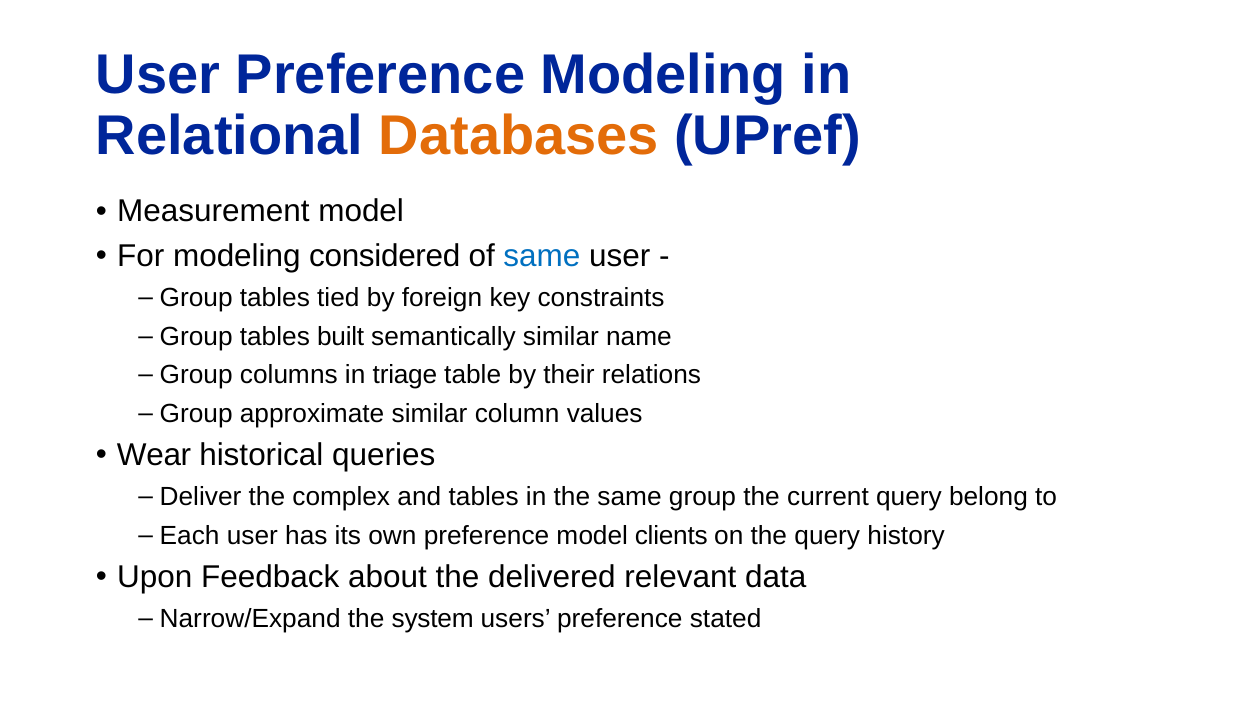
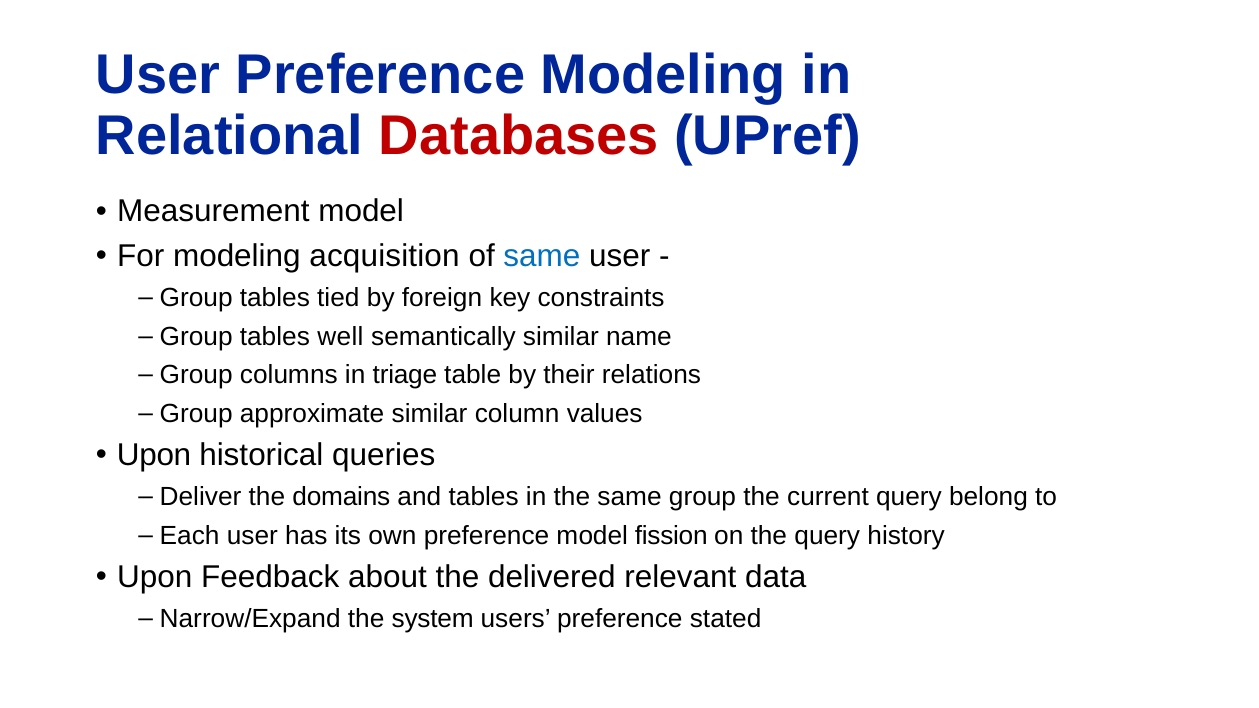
Databases colour: orange -> red
considered: considered -> acquisition
built: built -> well
Wear at (154, 456): Wear -> Upon
complex: complex -> domains
clients: clients -> fission
